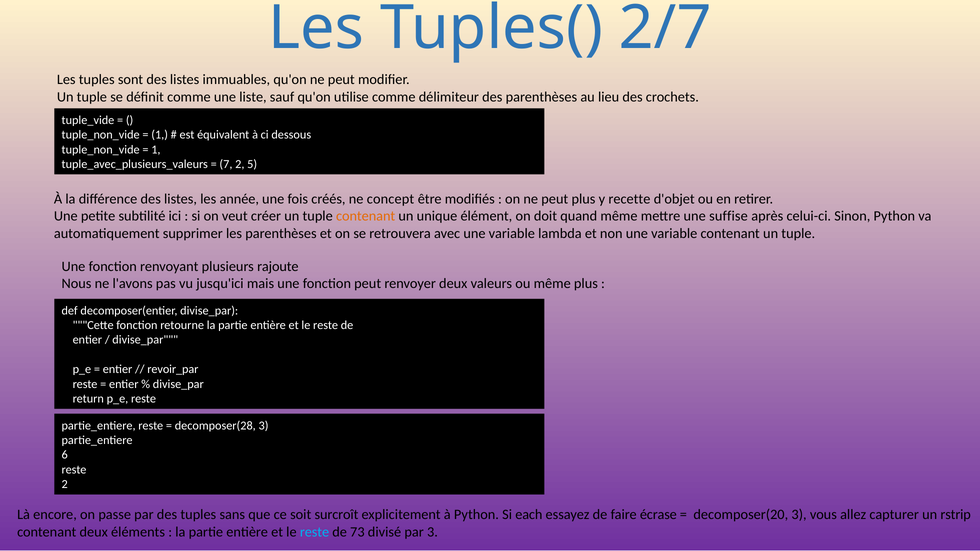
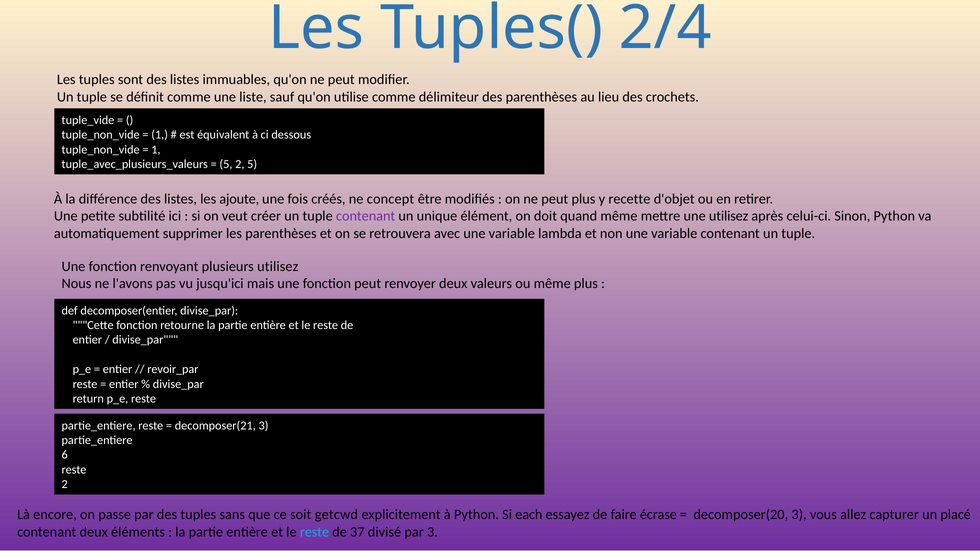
2/7: 2/7 -> 2/4
7 at (226, 164): 7 -> 5
année: année -> ajoute
contenant at (366, 216) colour: orange -> purple
une suffise: suffise -> utilisez
plusieurs rajoute: rajoute -> utilisez
decomposer(28: decomposer(28 -> decomposer(21
surcroît: surcroît -> getcwd
rstrip: rstrip -> placé
73: 73 -> 37
